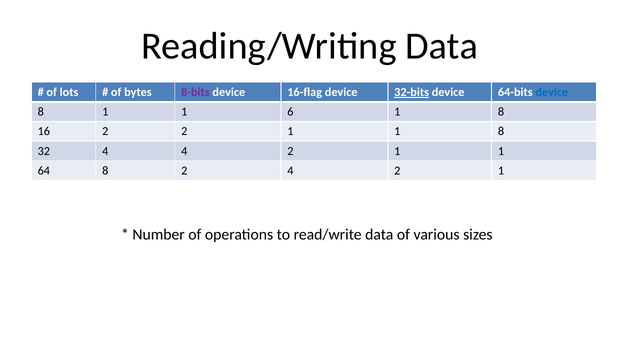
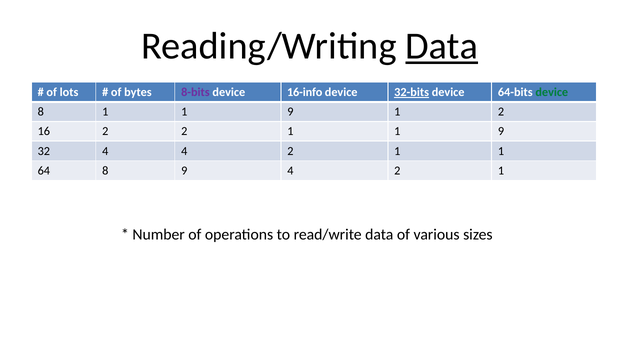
Data at (442, 46) underline: none -> present
16-flag: 16-flag -> 16-info
device at (552, 92) colour: blue -> green
8 1 1 6: 6 -> 9
8 at (501, 112): 8 -> 2
2 1 1 8: 8 -> 9
8 2: 2 -> 9
